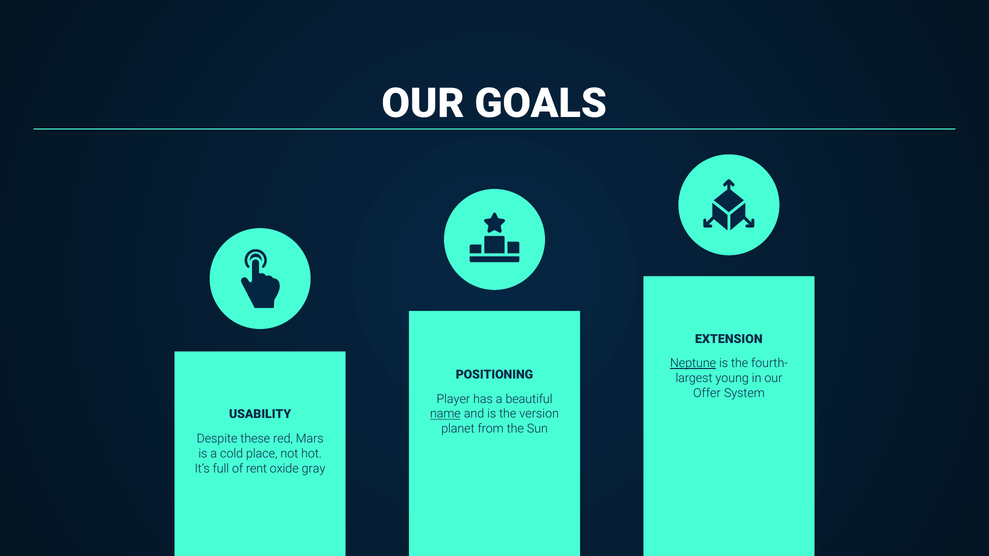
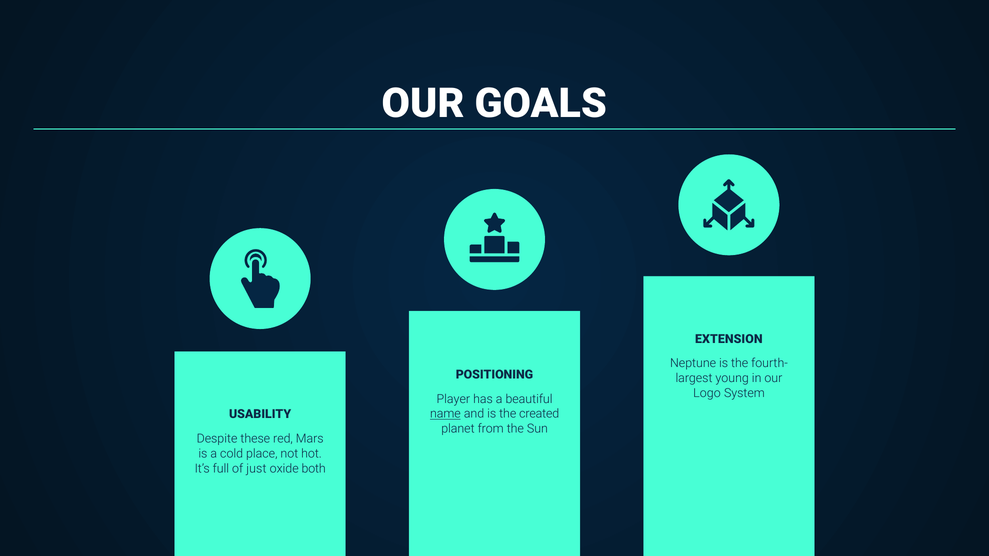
Neptune underline: present -> none
Offer: Offer -> Logo
version: version -> created
rent: rent -> just
gray: gray -> both
